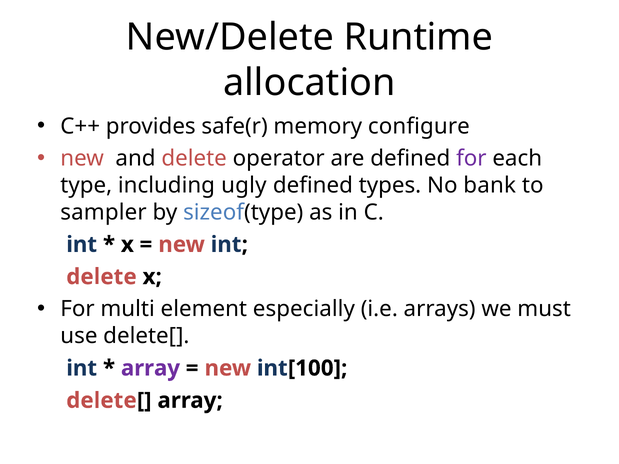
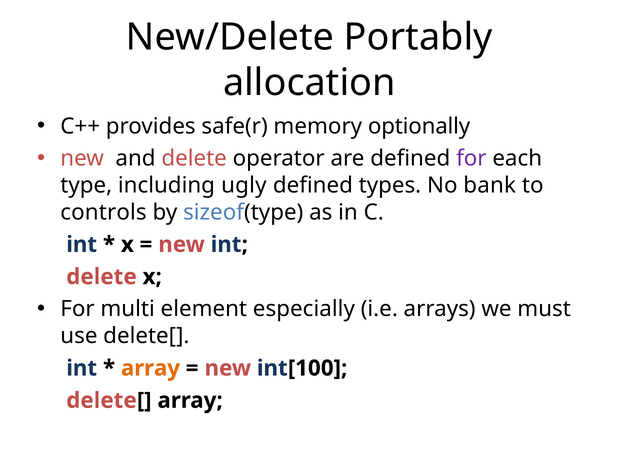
Runtime: Runtime -> Portably
configure: configure -> optionally
sampler: sampler -> controls
array at (150, 368) colour: purple -> orange
